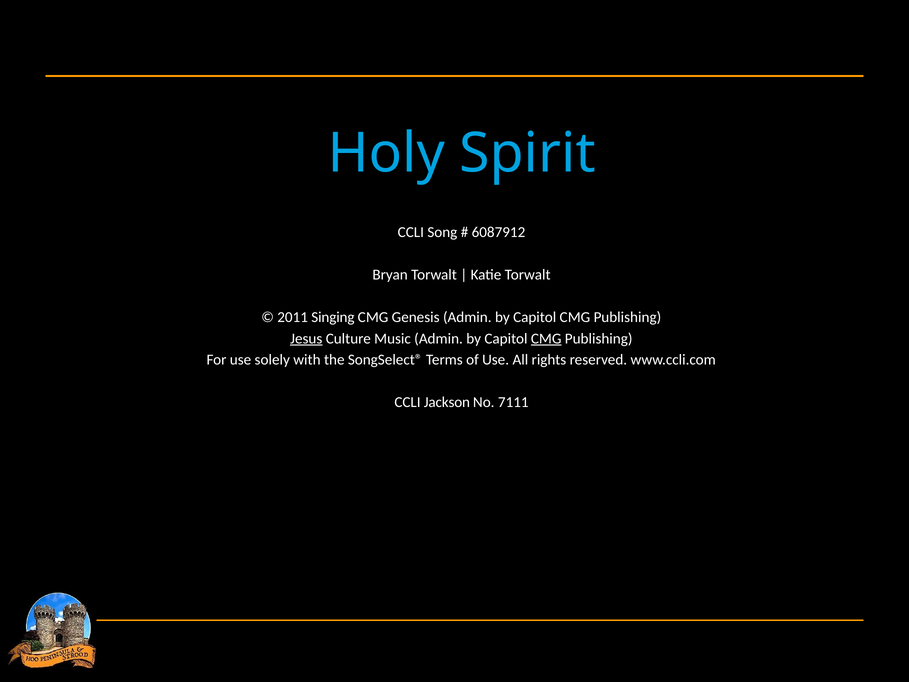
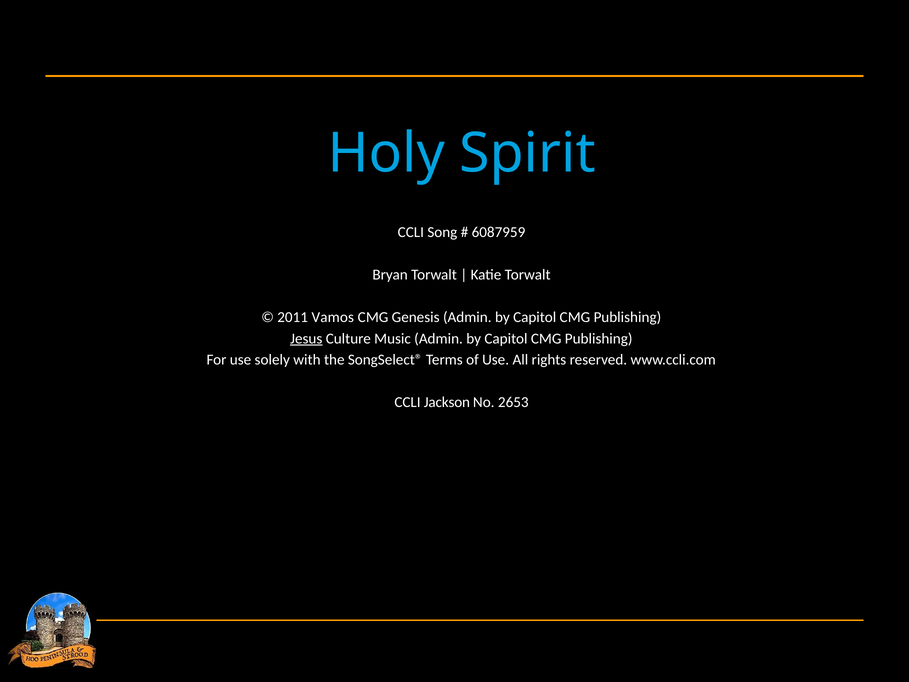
6087912: 6087912 -> 6087959
Singing: Singing -> Vamos
CMG at (546, 338) underline: present -> none
7111: 7111 -> 2653
